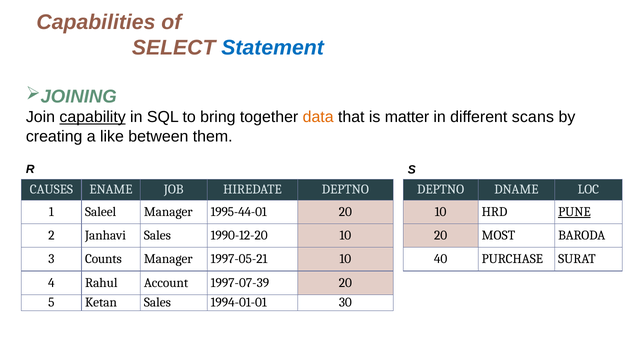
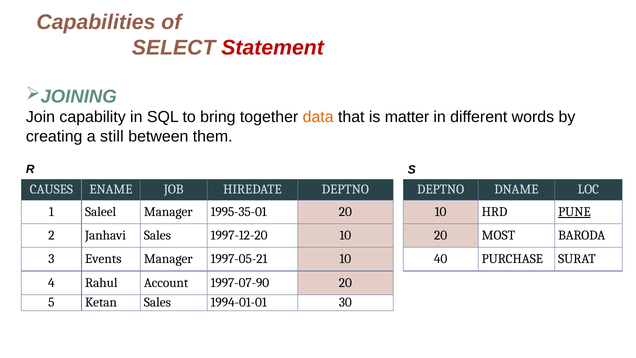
Statement colour: blue -> red
capability underline: present -> none
scans: scans -> words
like: like -> still
1995-44-01: 1995-44-01 -> 1995-35-01
1990-12-20: 1990-12-20 -> 1997-12-20
Counts: Counts -> Events
1997-07-39: 1997-07-39 -> 1997-07-90
